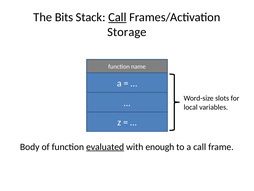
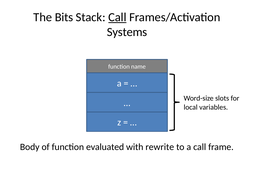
Storage: Storage -> Systems
evaluated underline: present -> none
enough: enough -> rewrite
